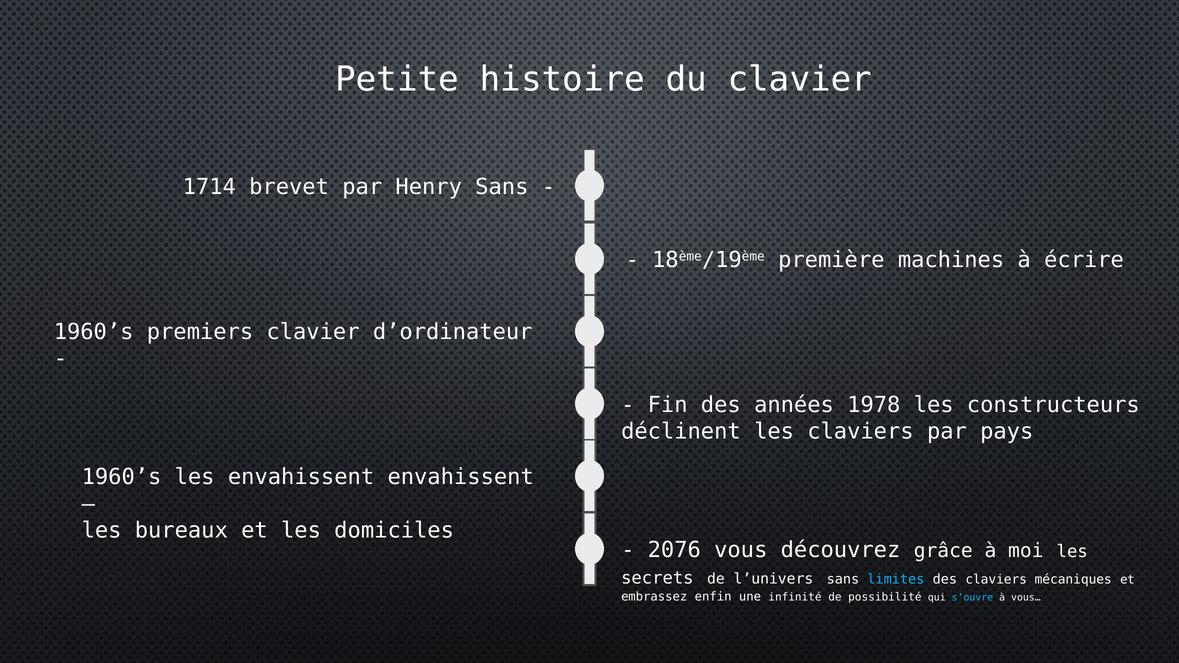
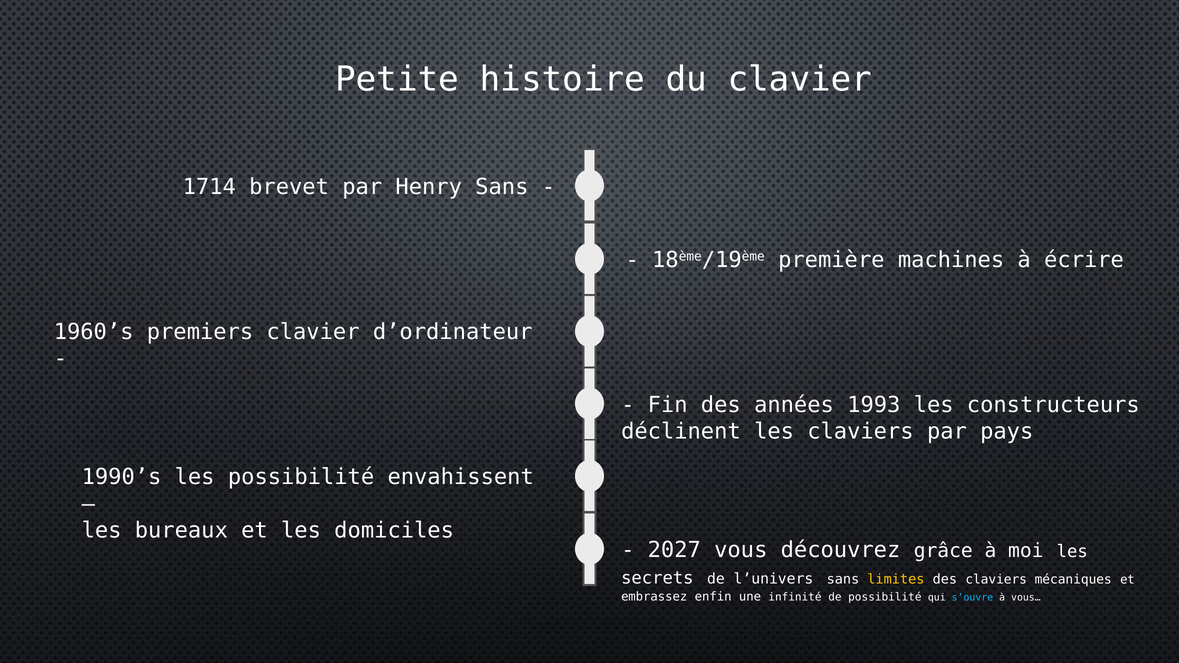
1978: 1978 -> 1993
1960’s at (122, 477): 1960’s -> 1990’s
les envahissent: envahissent -> possibilité
2076: 2076 -> 2027
limites colour: light blue -> yellow
